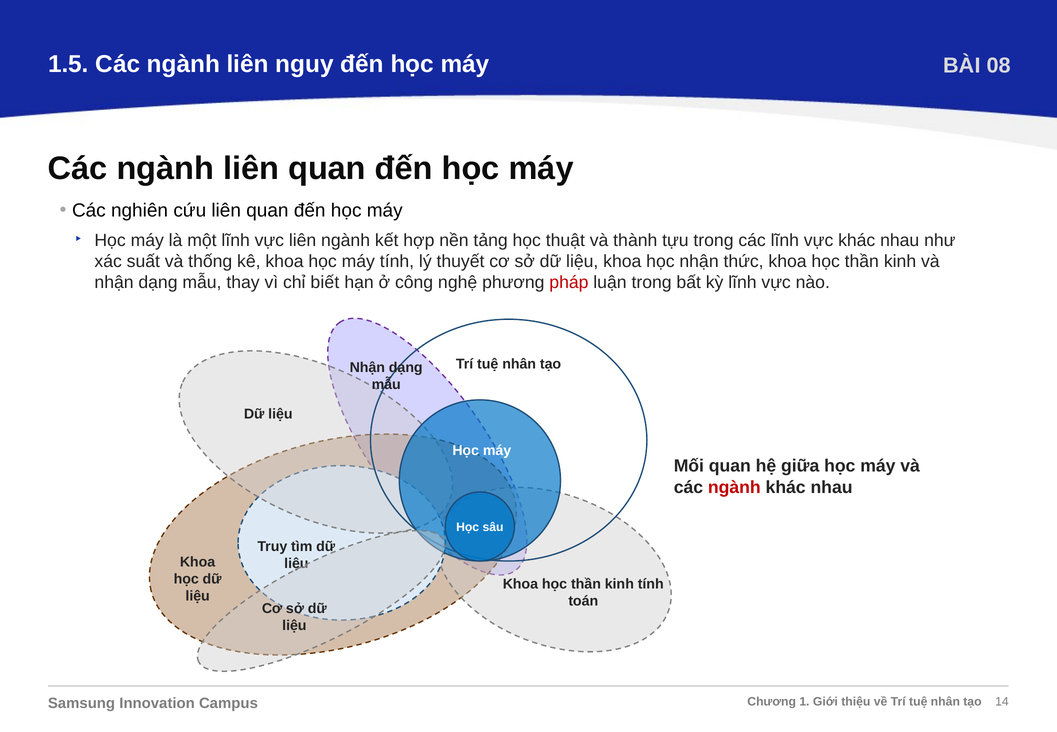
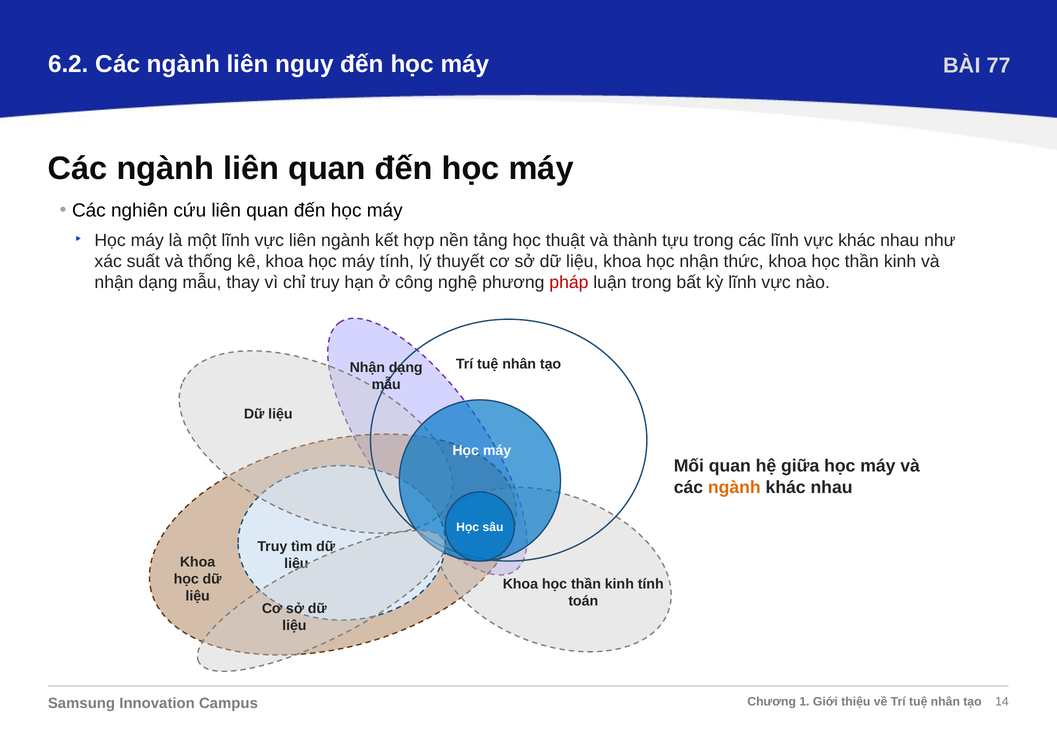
1.5: 1.5 -> 6.2
08: 08 -> 77
chỉ biết: biết -> truy
ngành at (734, 487) colour: red -> orange
